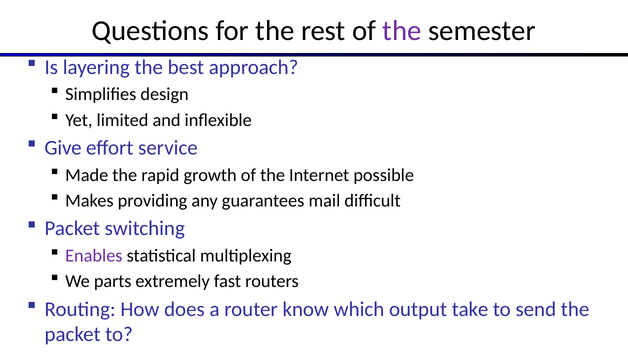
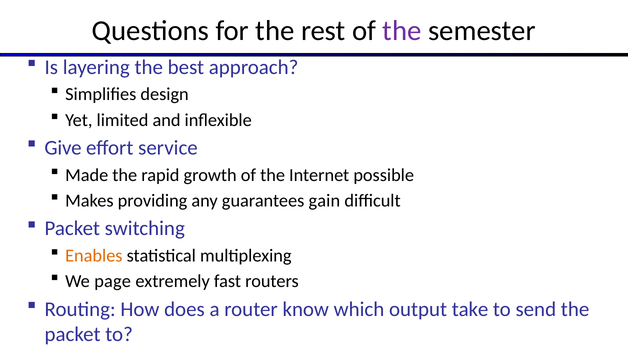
mail: mail -> gain
Enables colour: purple -> orange
parts: parts -> page
